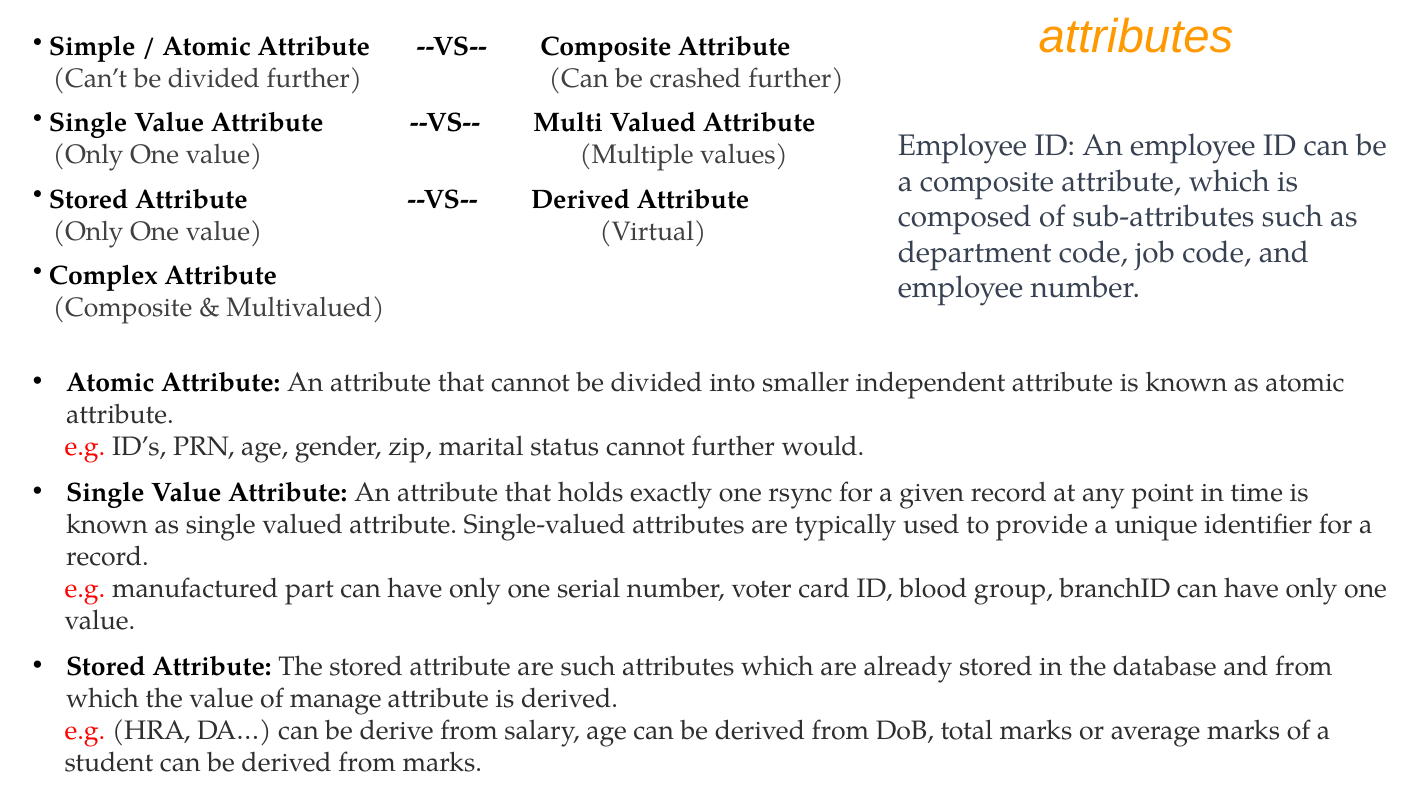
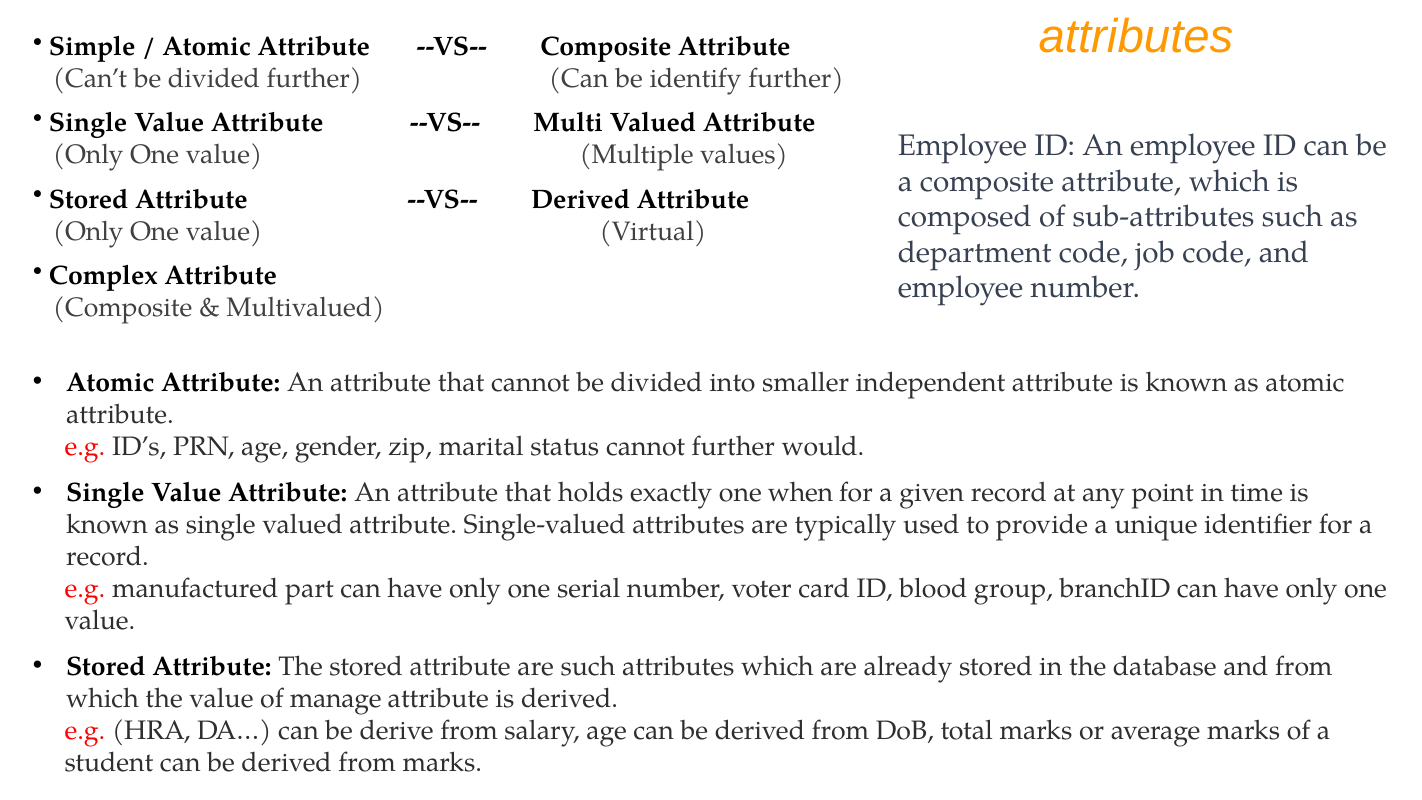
crashed: crashed -> identify
rsync: rsync -> when
